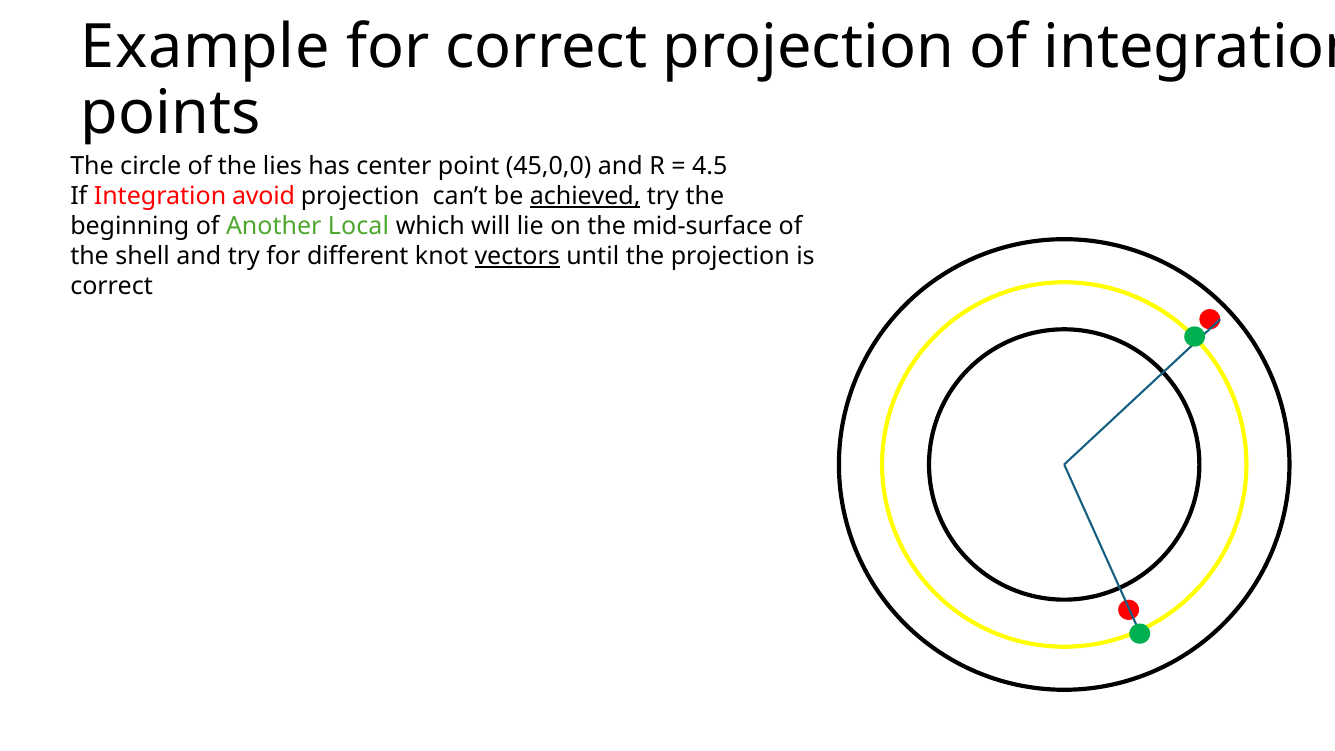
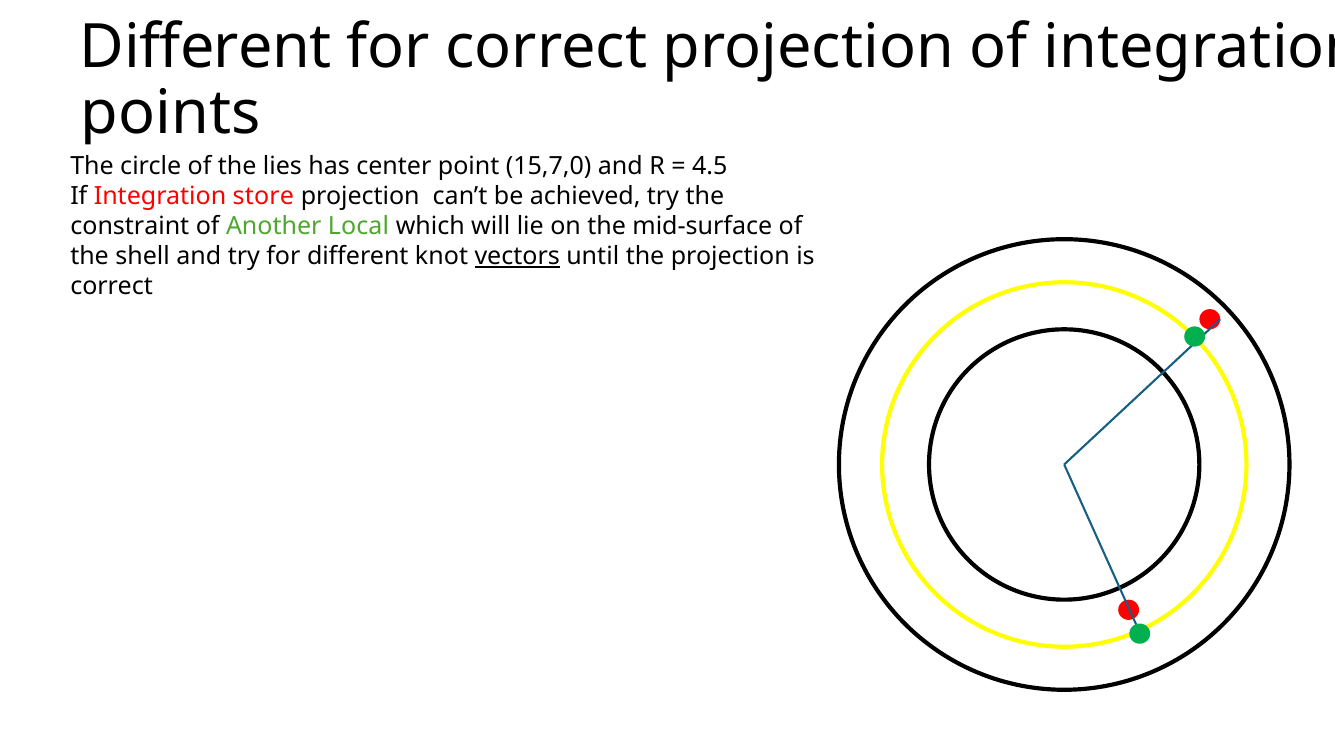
Example at (205, 47): Example -> Different
45,0,0: 45,0,0 -> 15,7,0
avoid: avoid -> store
achieved underline: present -> none
beginning: beginning -> constraint
